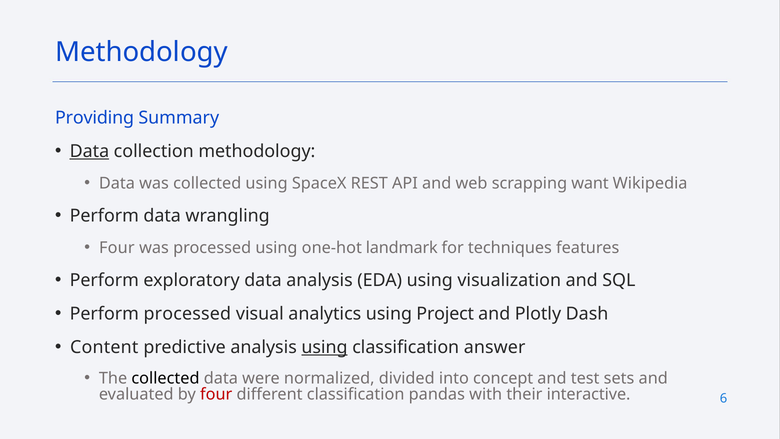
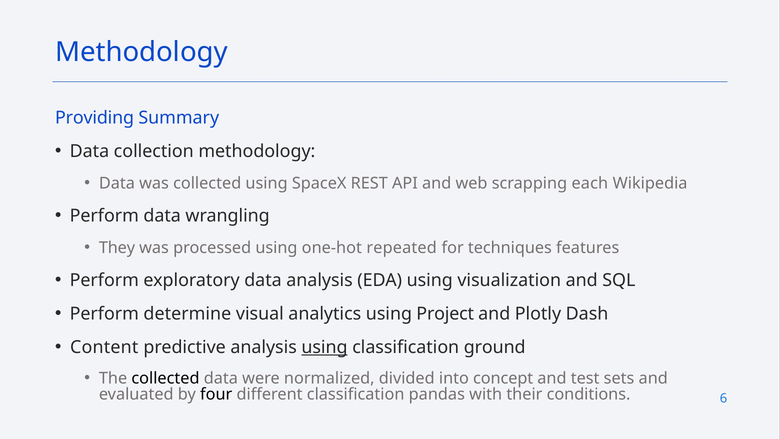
Data at (89, 151) underline: present -> none
want: want -> each
Four at (117, 248): Four -> They
landmark: landmark -> repeated
Perform processed: processed -> determine
answer: answer -> ground
four at (216, 394) colour: red -> black
interactive: interactive -> conditions
